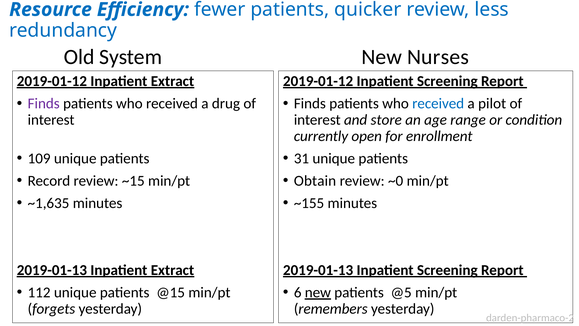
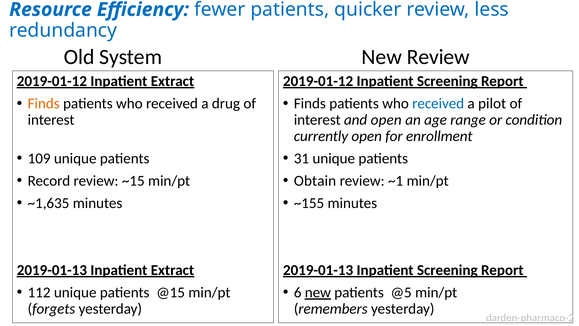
New Nurses: Nurses -> Review
Finds at (44, 103) colour: purple -> orange
and store: store -> open
~0: ~0 -> ~1
